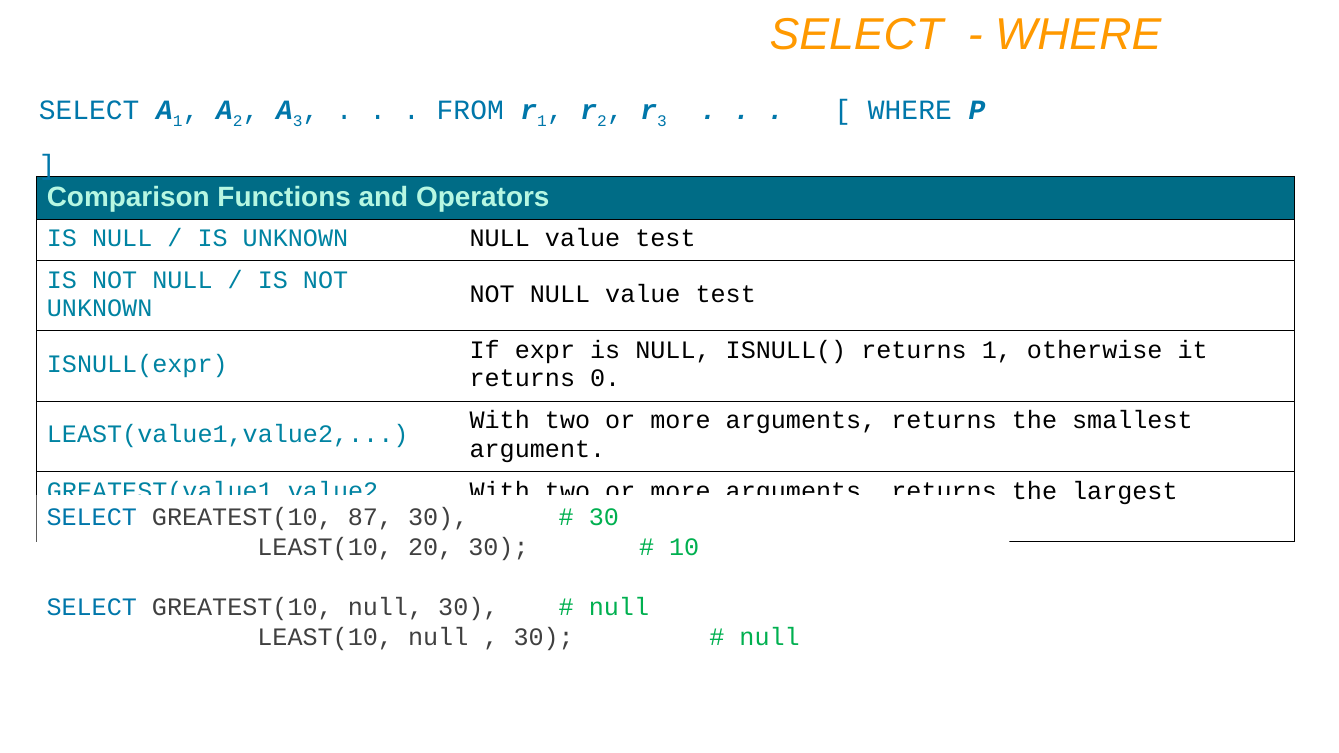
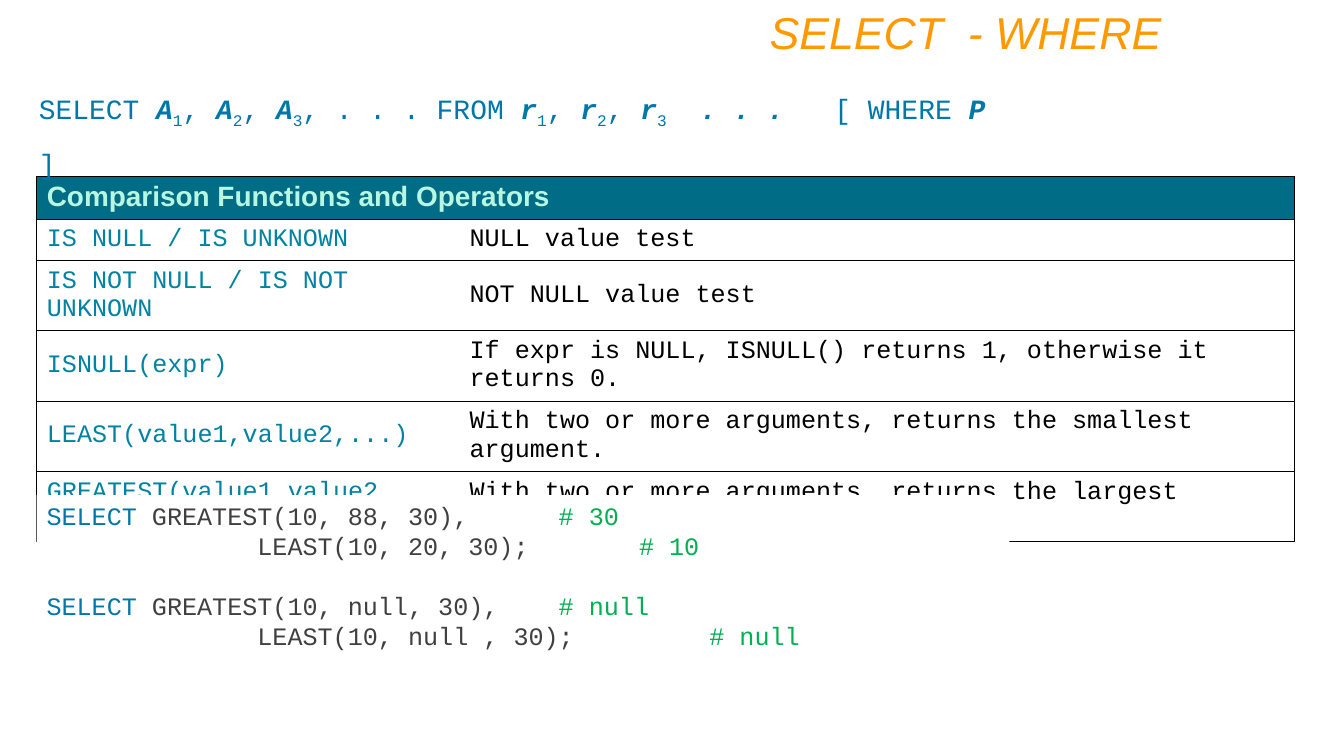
87: 87 -> 88
